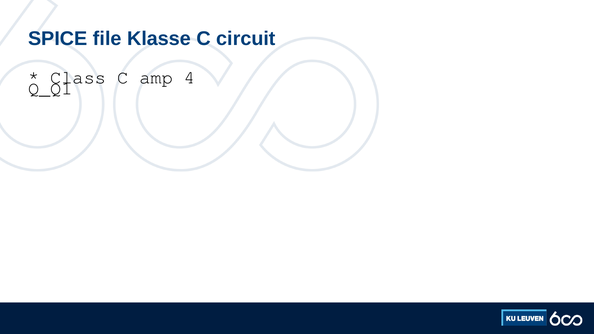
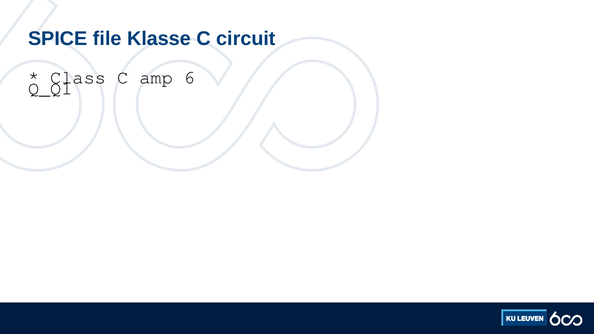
4: 4 -> 6
